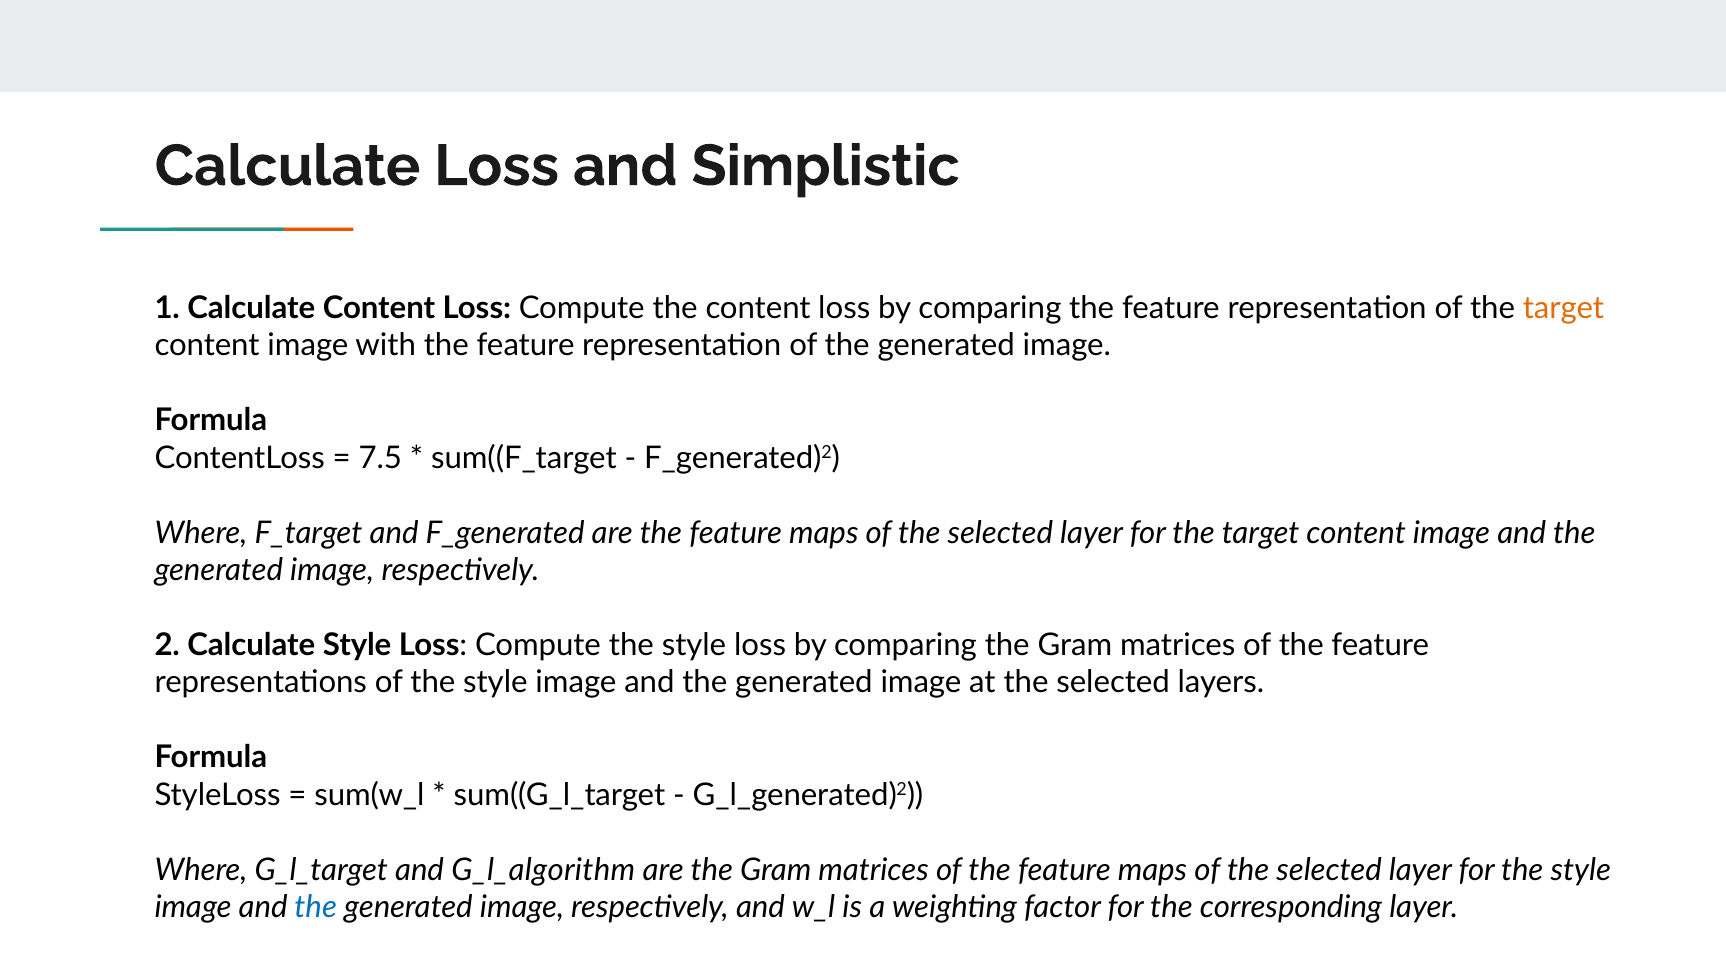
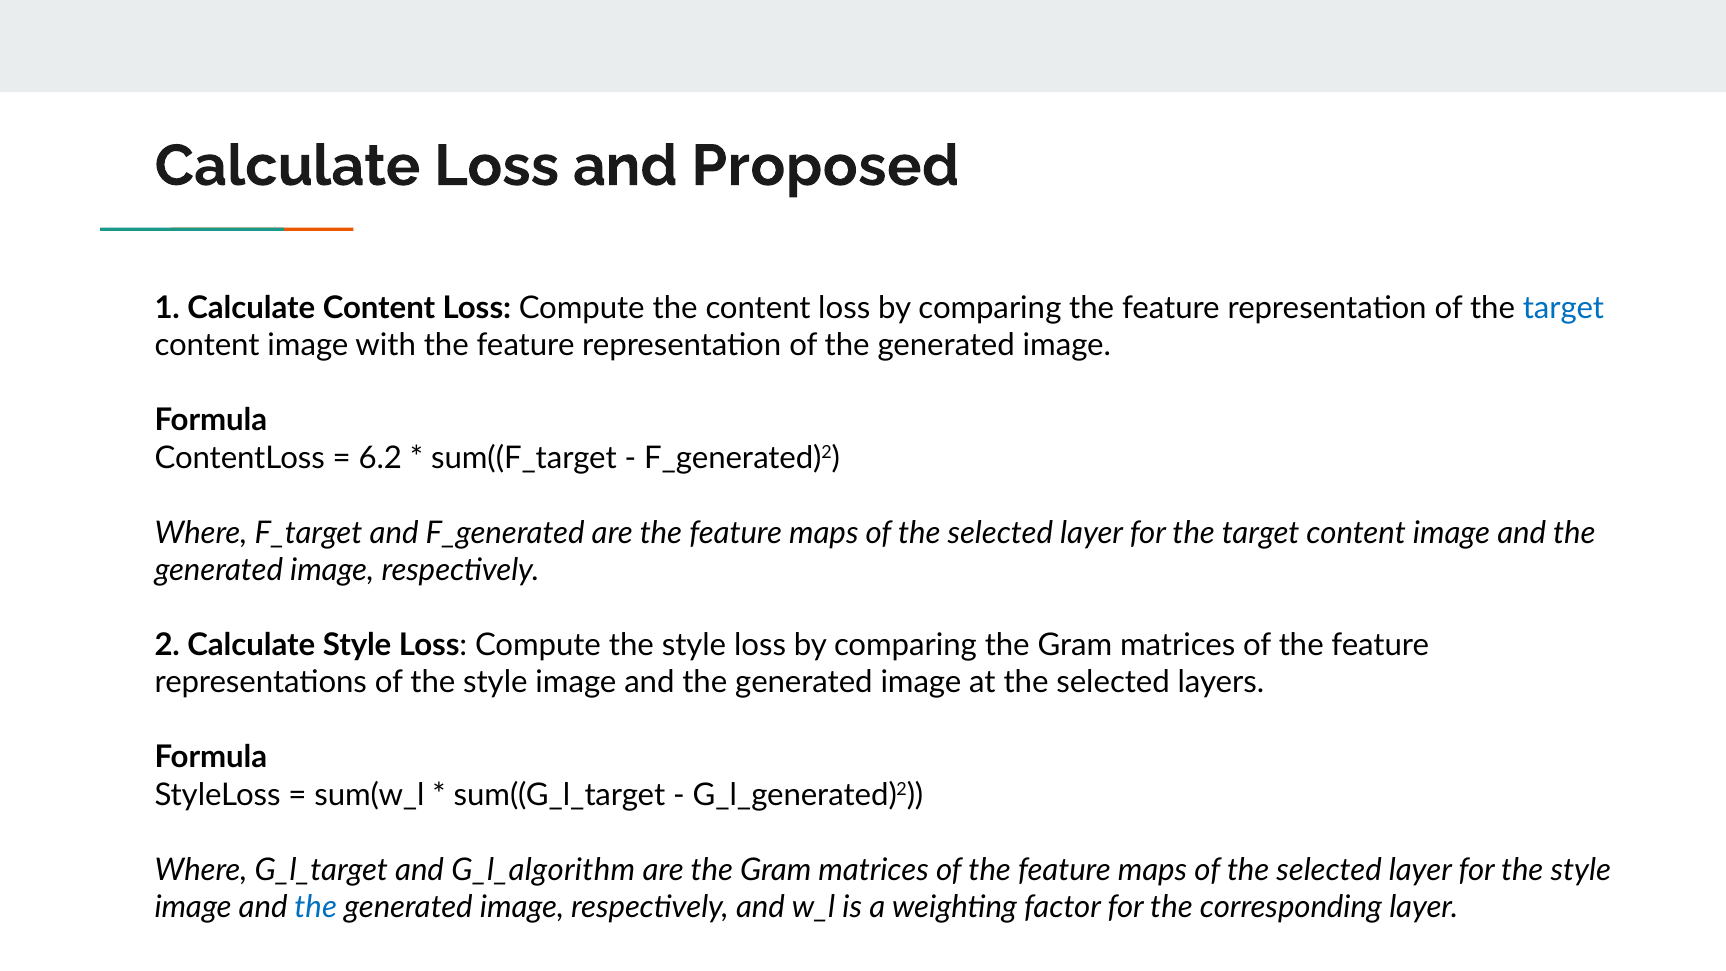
Simplistic: Simplistic -> Proposed
target at (1563, 308) colour: orange -> blue
7.5: 7.5 -> 6.2
